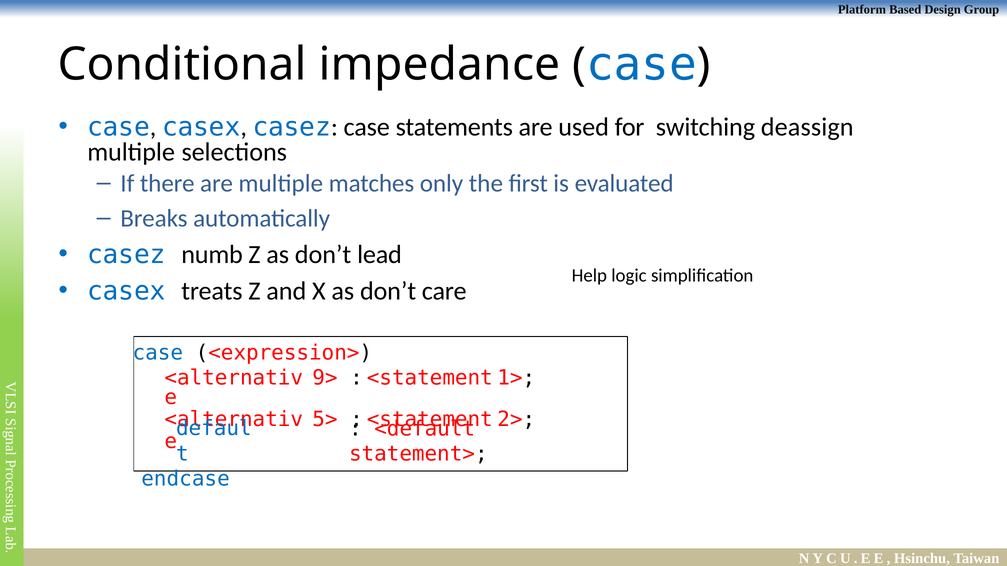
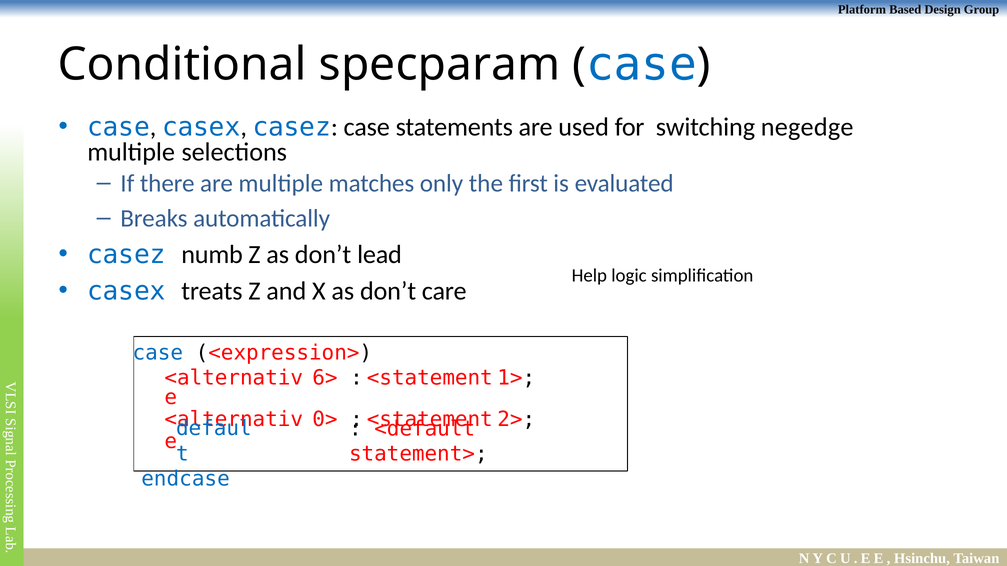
impedance: impedance -> specparam
deassign: deassign -> negedge
9>: 9> -> 6>
5>: 5> -> 0>
